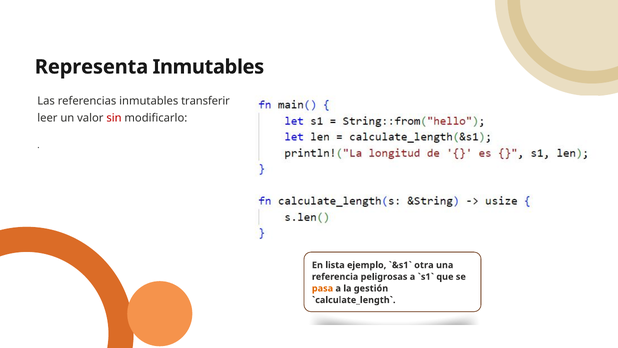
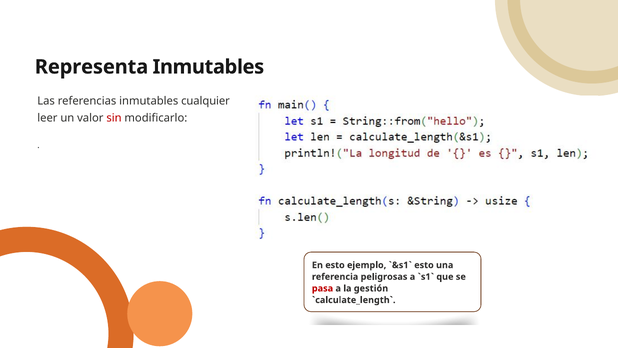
transferir: transferir -> cualquier
En lista: lista -> esto
otra at (424, 265): otra -> esto
pasa colour: orange -> red
